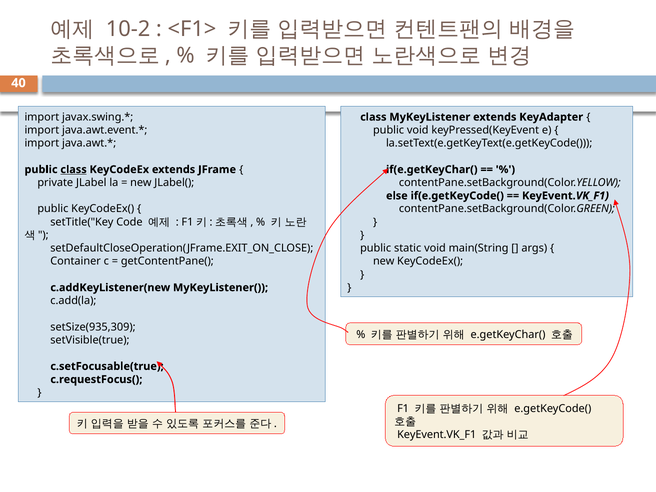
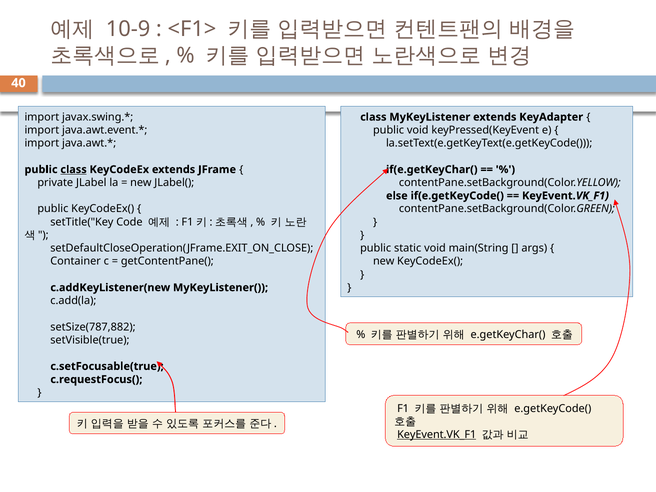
10-2: 10-2 -> 10-9
setSize(935,309: setSize(935,309 -> setSize(787,882
KeyEvent.VK_F1 at (437, 435) underline: none -> present
